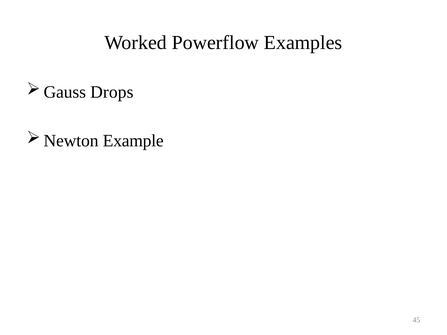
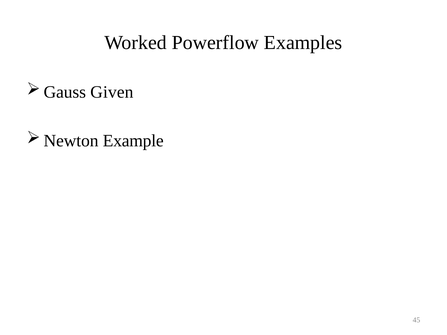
Drops: Drops -> Given
